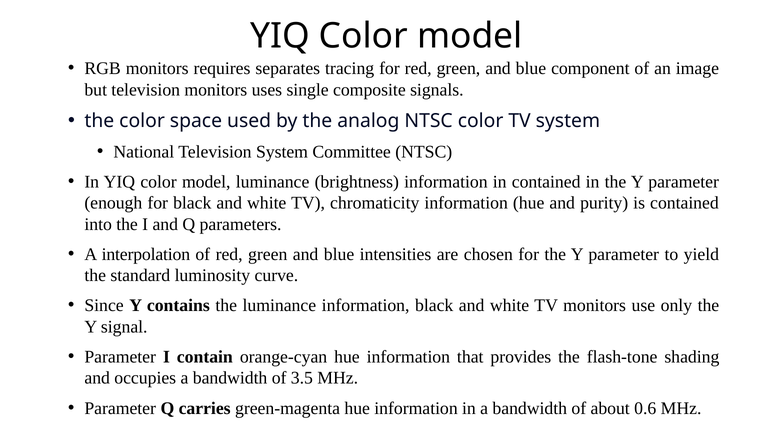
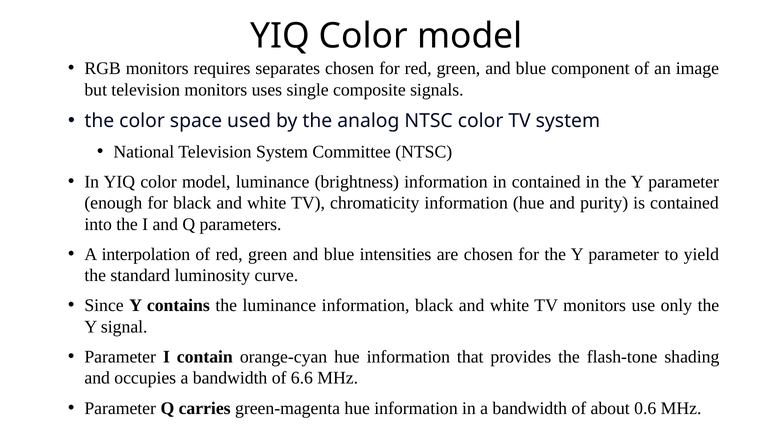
separates tracing: tracing -> chosen
3.5: 3.5 -> 6.6
